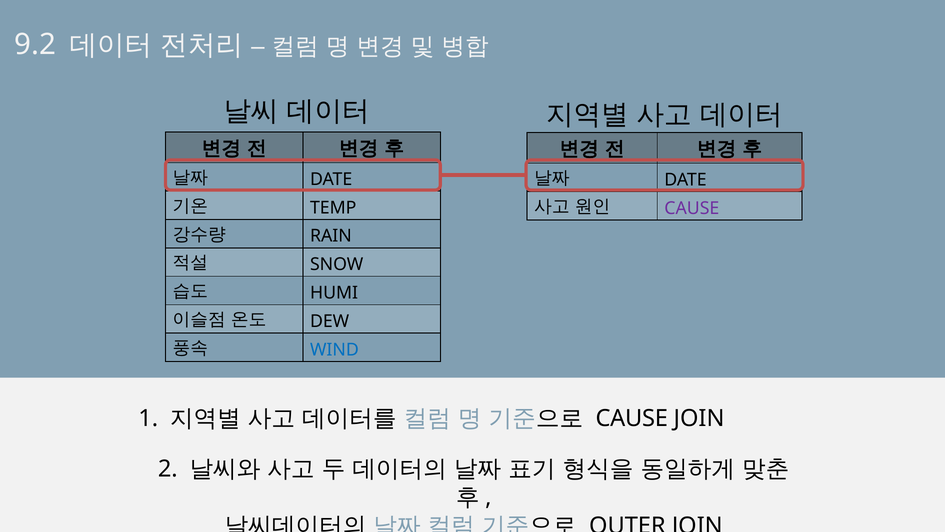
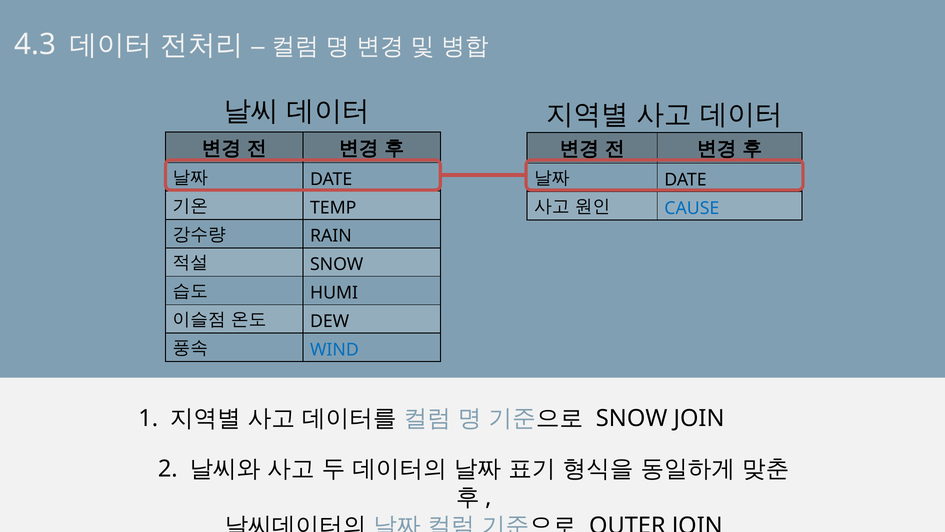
9.2: 9.2 -> 4.3
CAUSE at (692, 208) colour: purple -> blue
CAUSE at (632, 418): CAUSE -> SNOW
